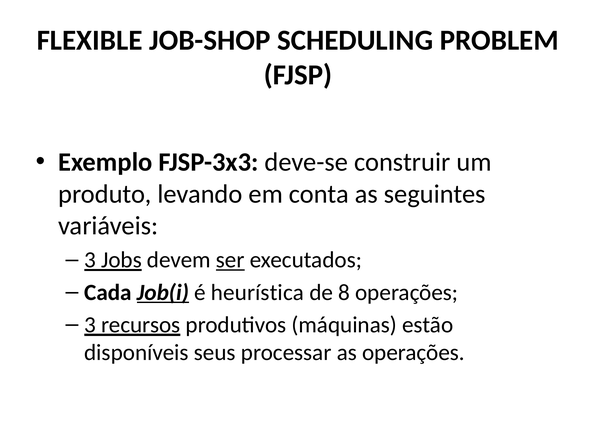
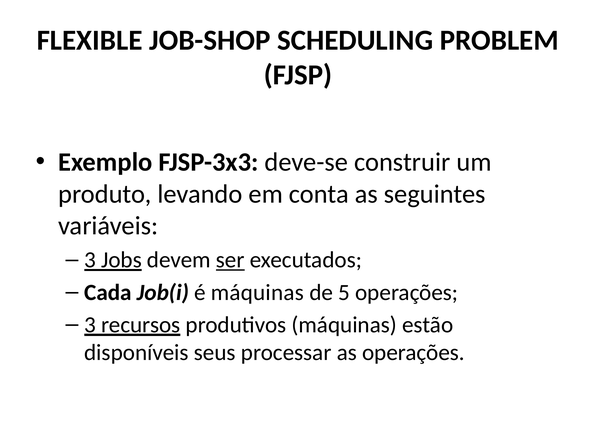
Job(i underline: present -> none
é heurística: heurística -> máquinas
8: 8 -> 5
